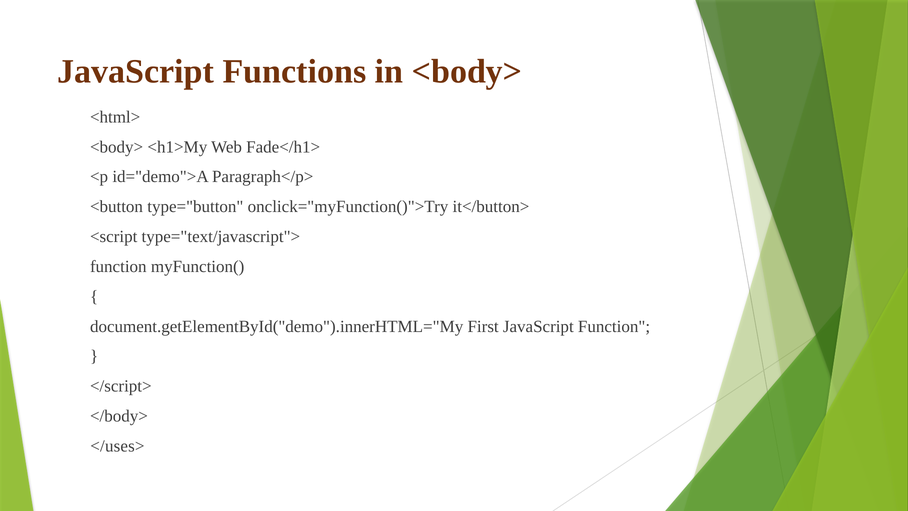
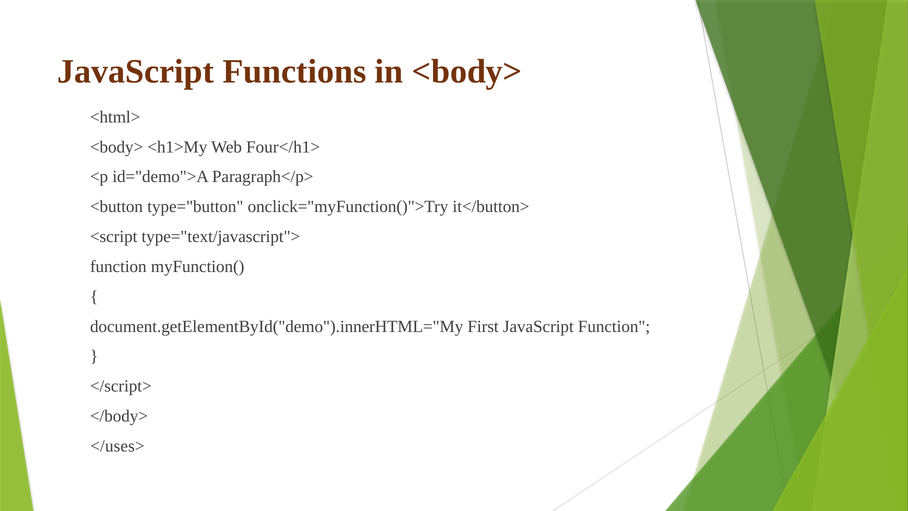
Fade</h1>: Fade</h1> -> Four</h1>
